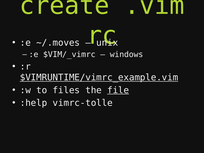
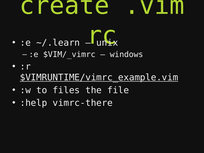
~/.moves: ~/.moves -> ~/.learn
file underline: present -> none
vimrc-tolle: vimrc-tolle -> vimrc-there
